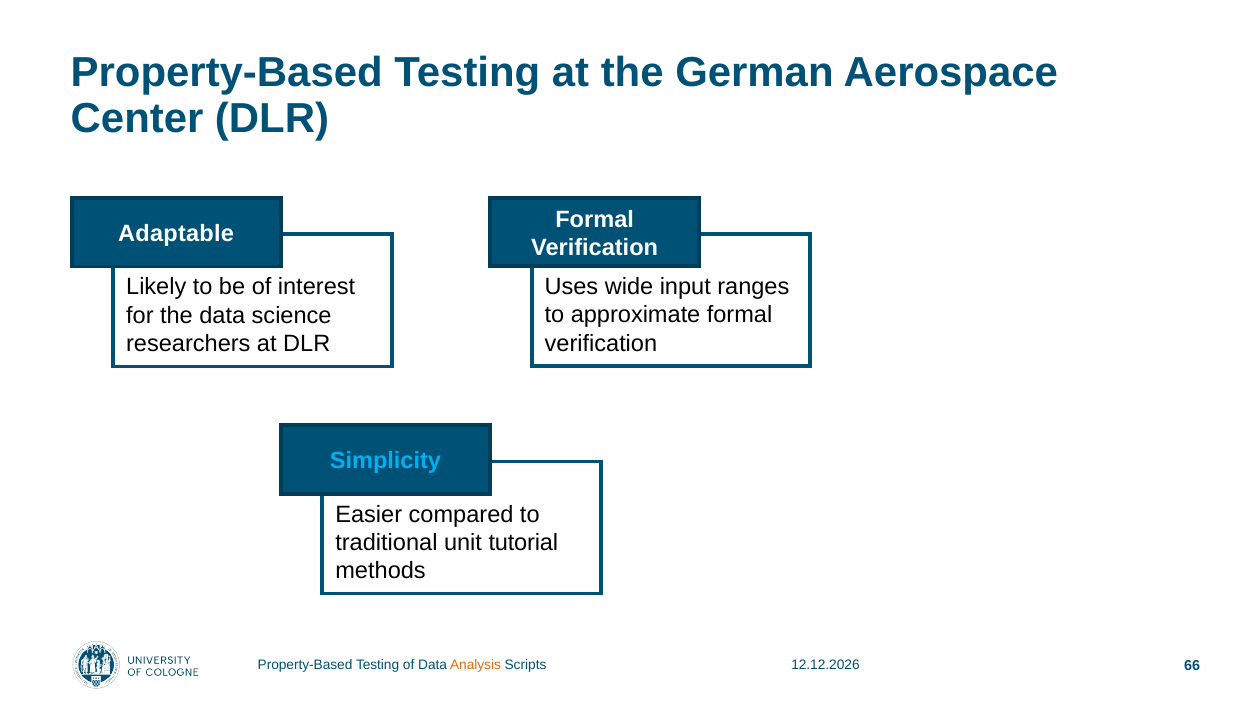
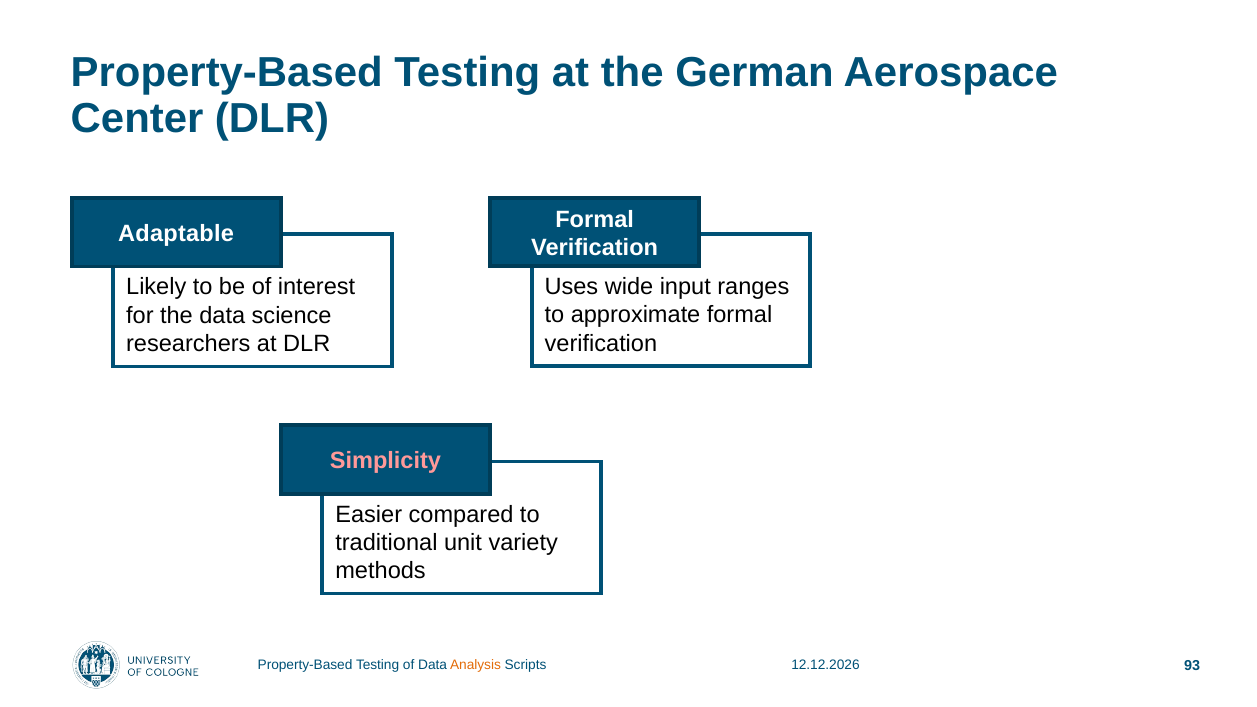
Simplicity colour: light blue -> pink
tutorial: tutorial -> variety
66: 66 -> 93
